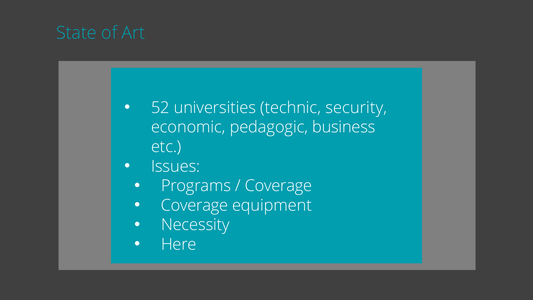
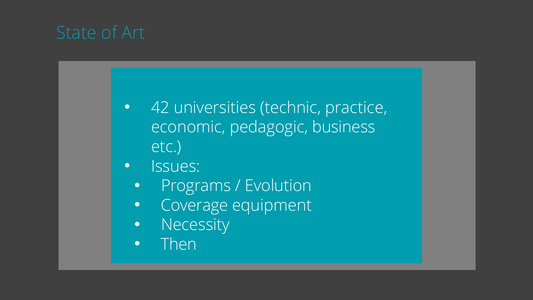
52: 52 -> 42
security: security -> practice
Coverage at (278, 186): Coverage -> Evolution
Here: Here -> Then
